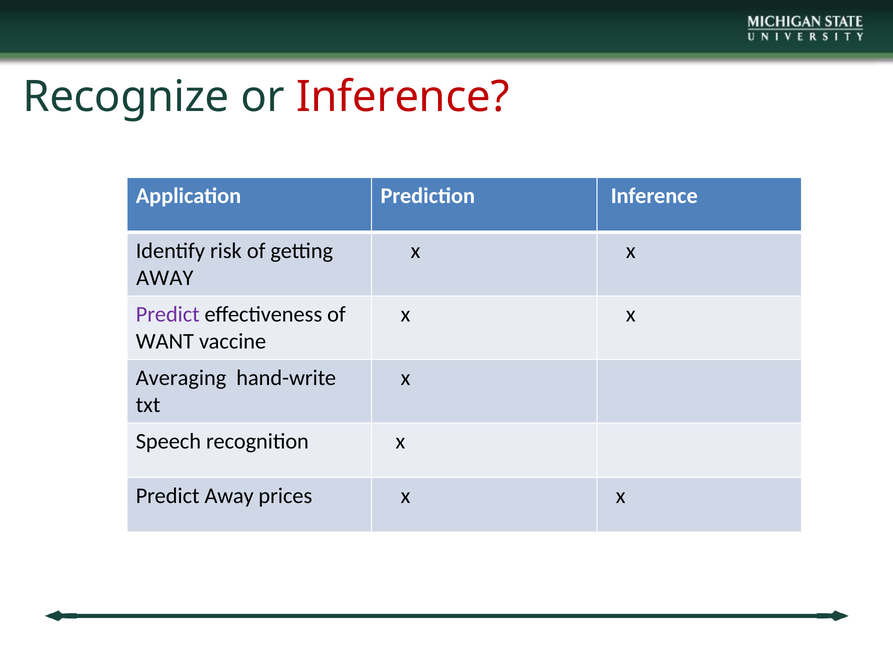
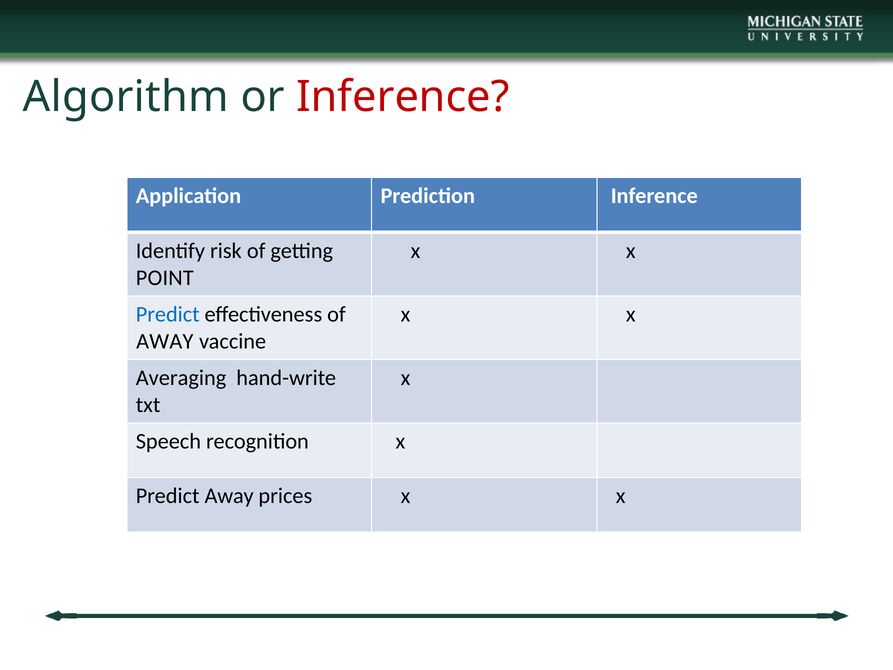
Recognize: Recognize -> Algorithm
AWAY at (165, 278): AWAY -> POINT
Predict at (168, 314) colour: purple -> blue
WANT at (165, 341): WANT -> AWAY
